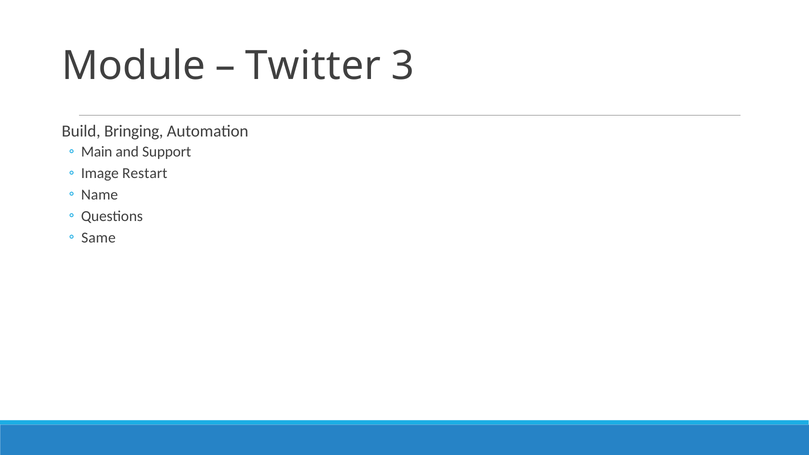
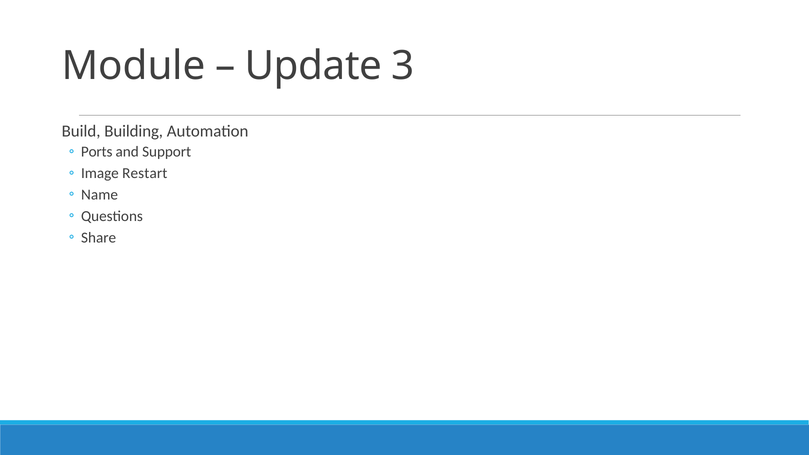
Twitter: Twitter -> Update
Bringing: Bringing -> Building
Main: Main -> Ports
Same: Same -> Share
